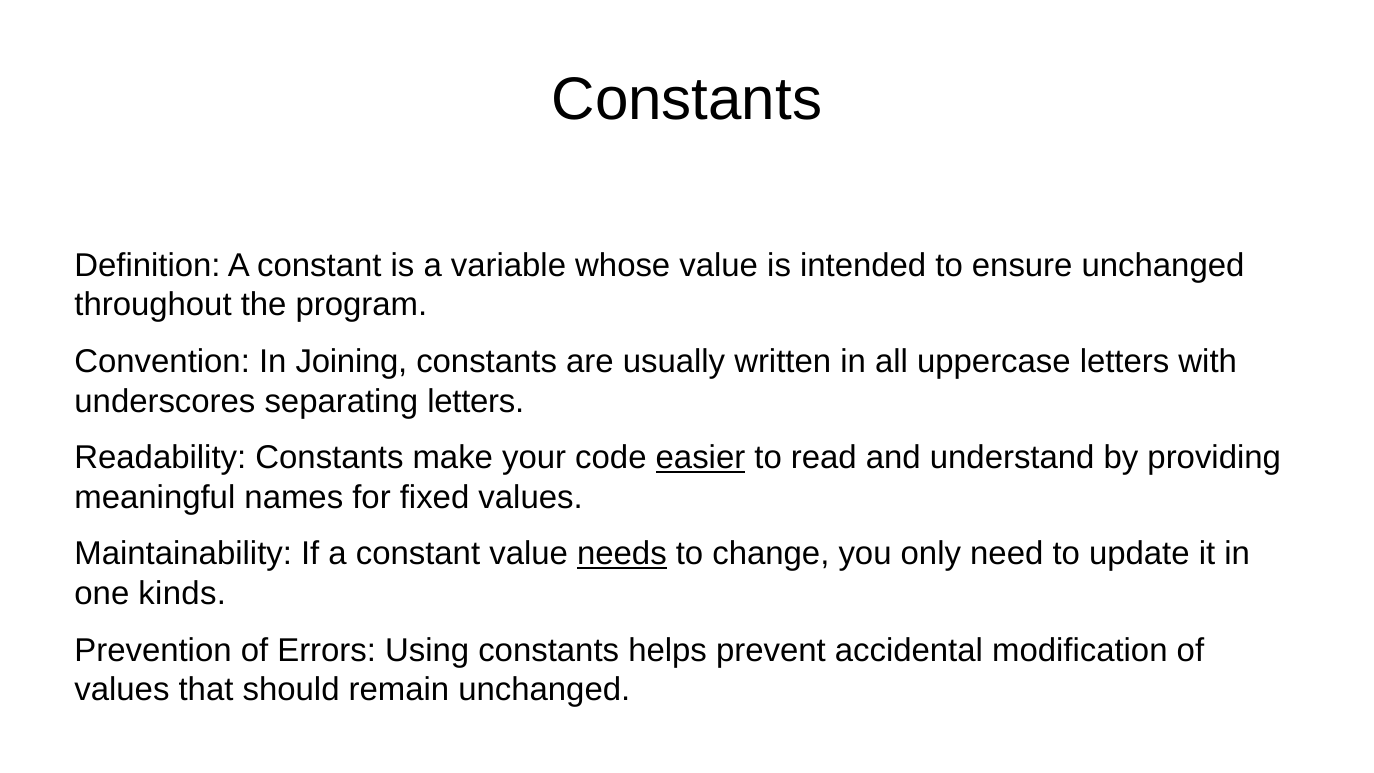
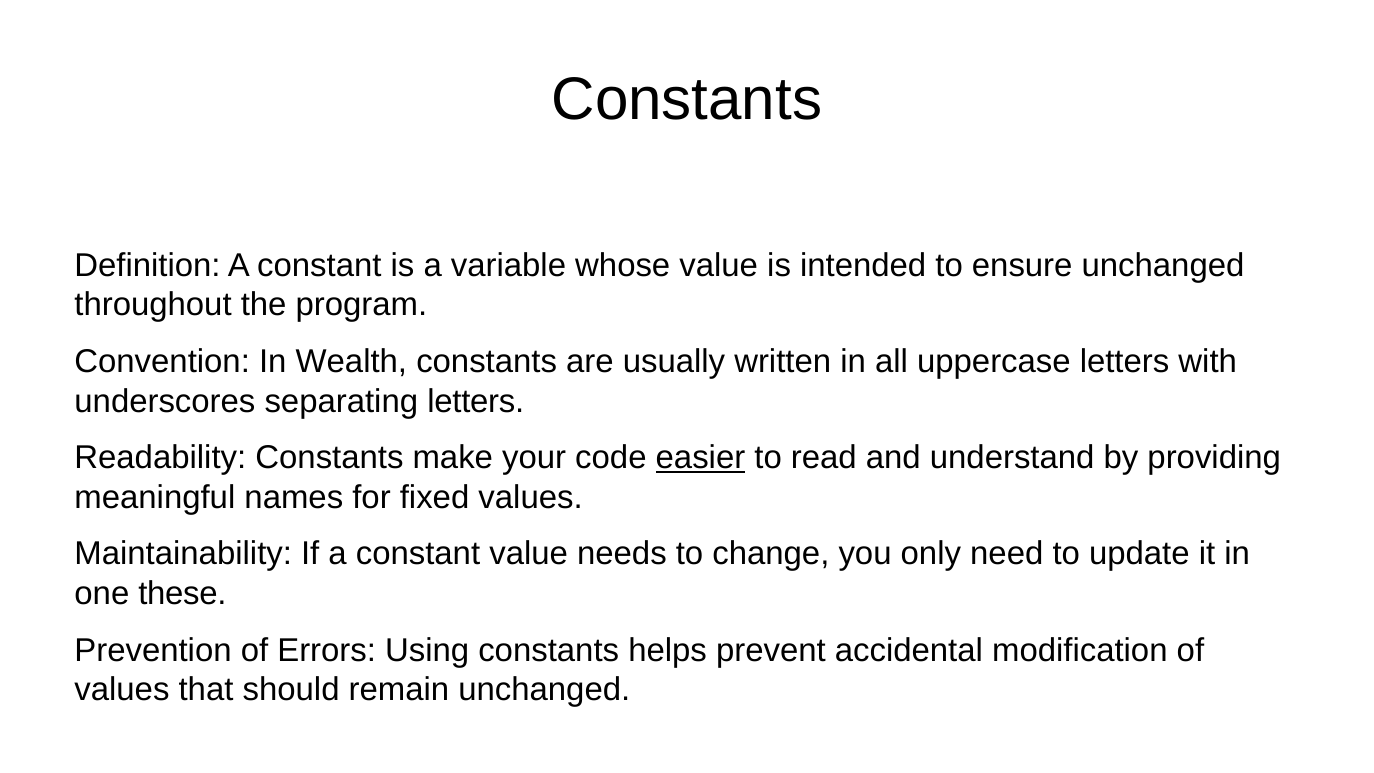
Joining: Joining -> Wealth
needs underline: present -> none
kinds: kinds -> these
